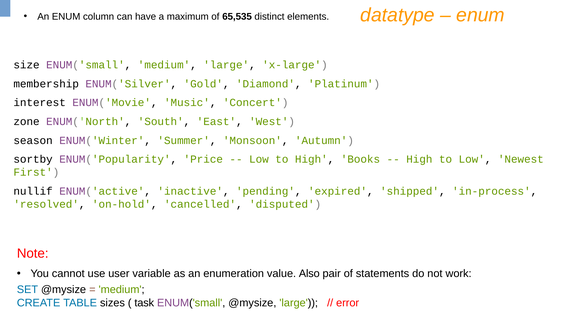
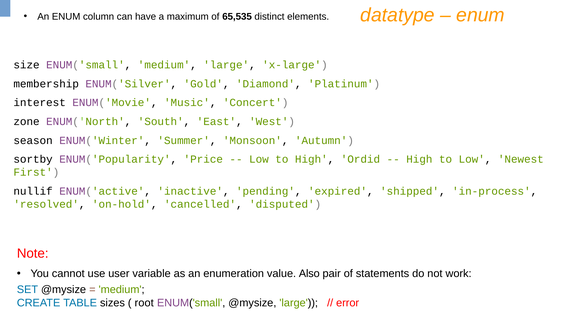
Books: Books -> Ordid
task: task -> root
